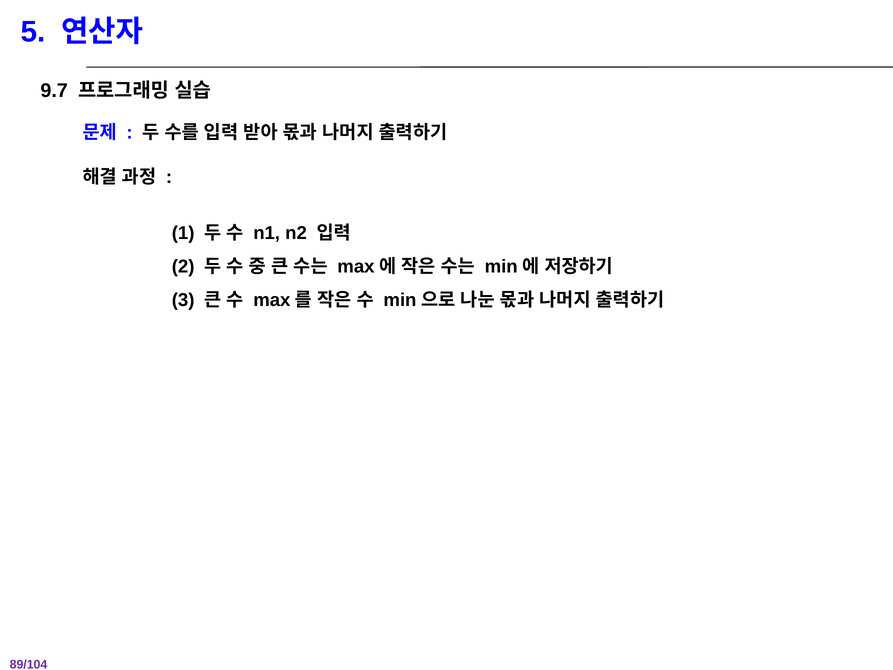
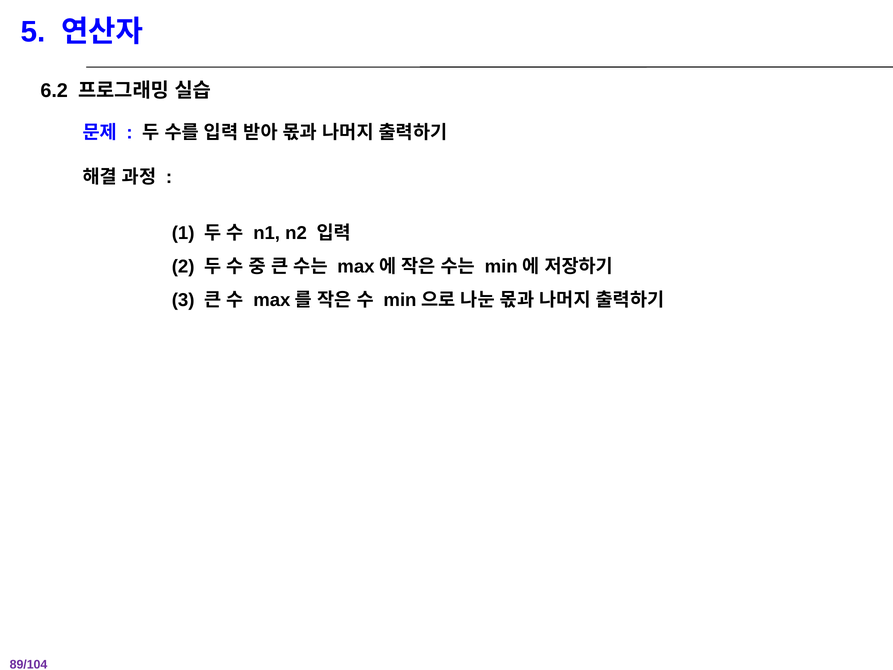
9.7: 9.7 -> 6.2
